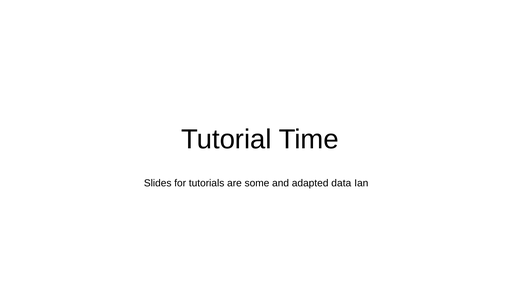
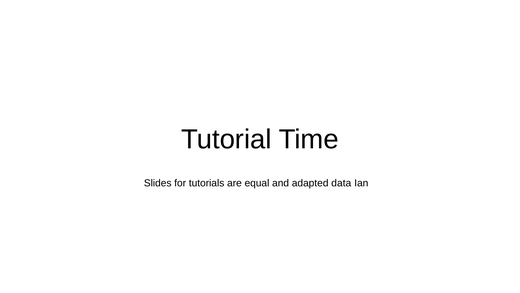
some: some -> equal
